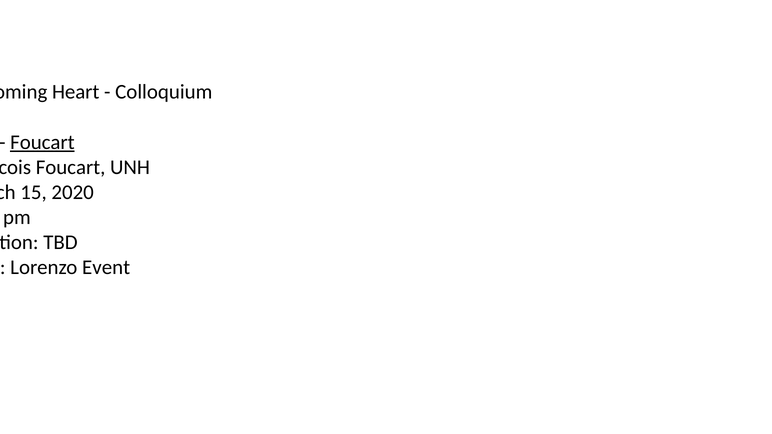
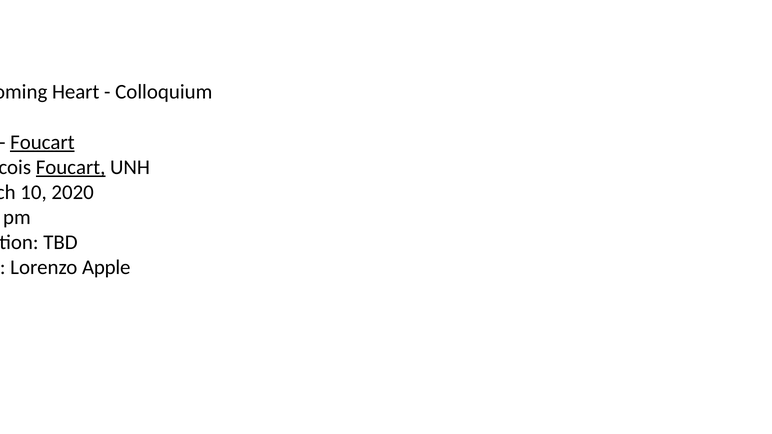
Foucart at (71, 167) underline: none -> present
15: 15 -> 10
Event: Event -> Apple
